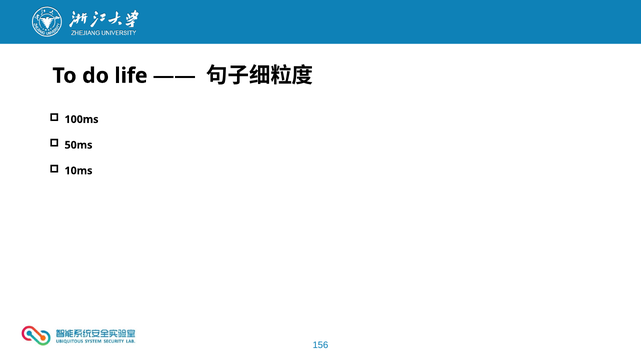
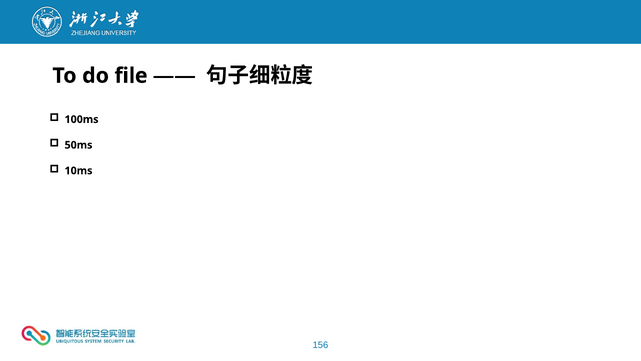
life: life -> file
